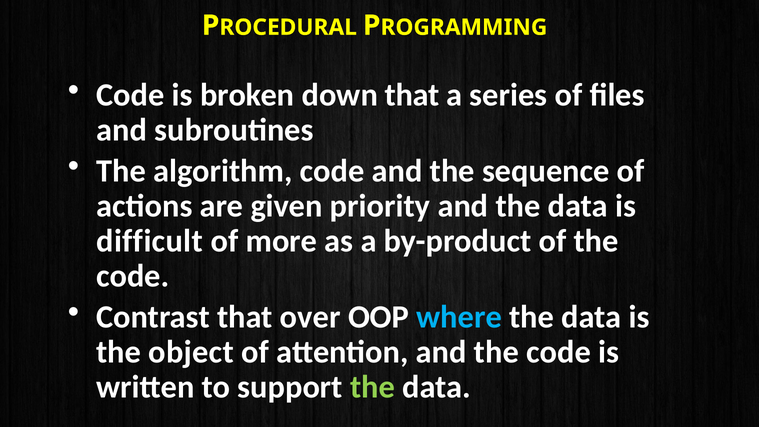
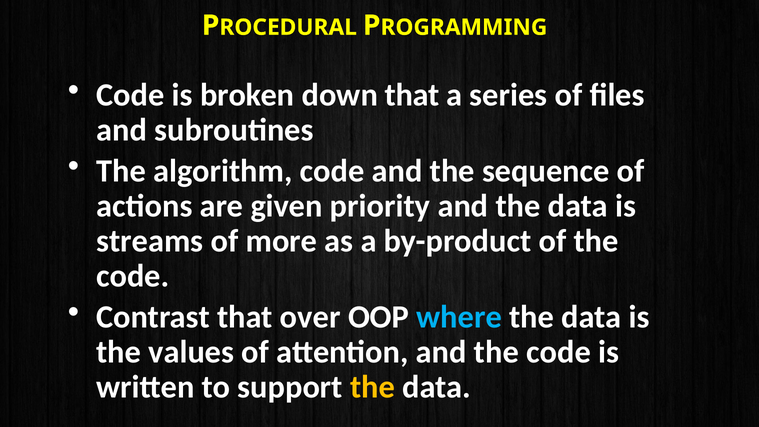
difficult: difficult -> streams
object: object -> values
the at (372, 387) colour: light green -> yellow
